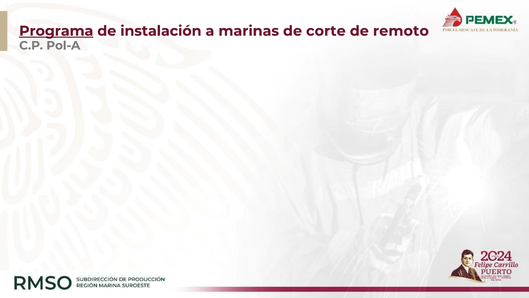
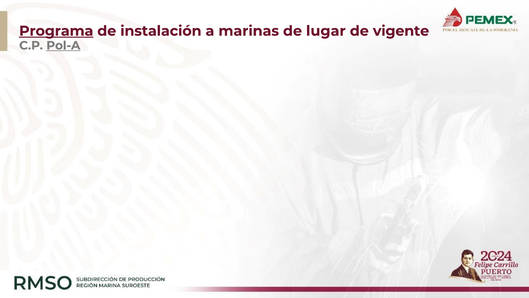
corte: corte -> lugar
remoto: remoto -> vigente
Pol-A underline: none -> present
